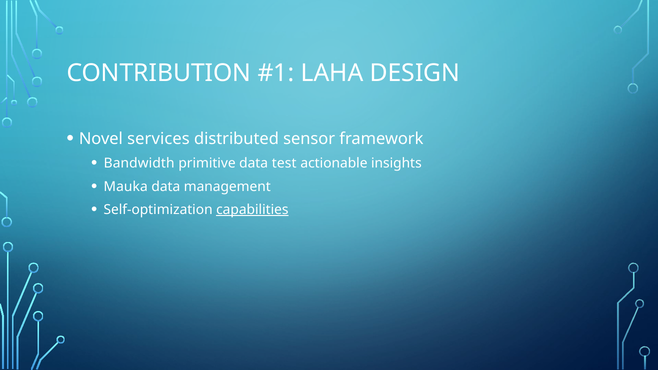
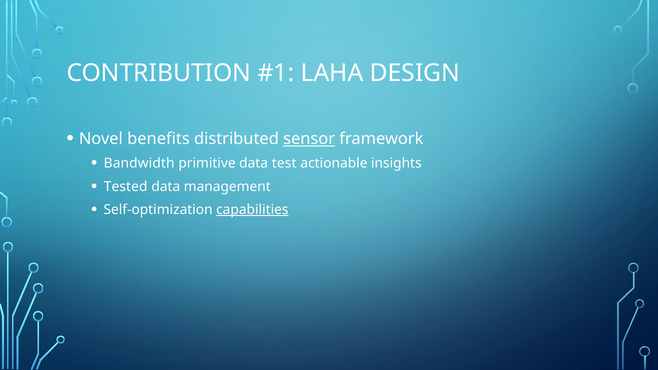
services: services -> benefits
sensor underline: none -> present
Mauka: Mauka -> Tested
